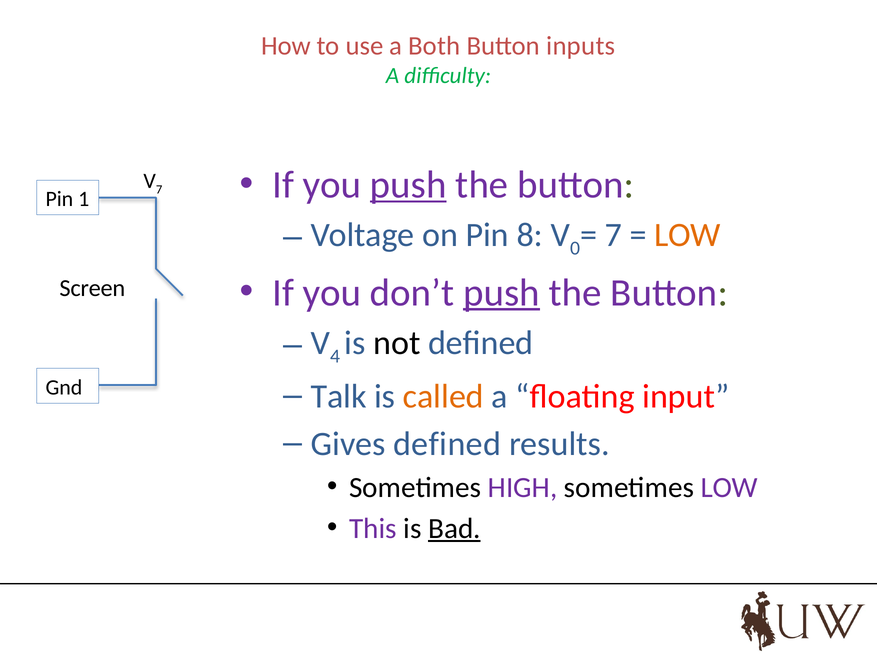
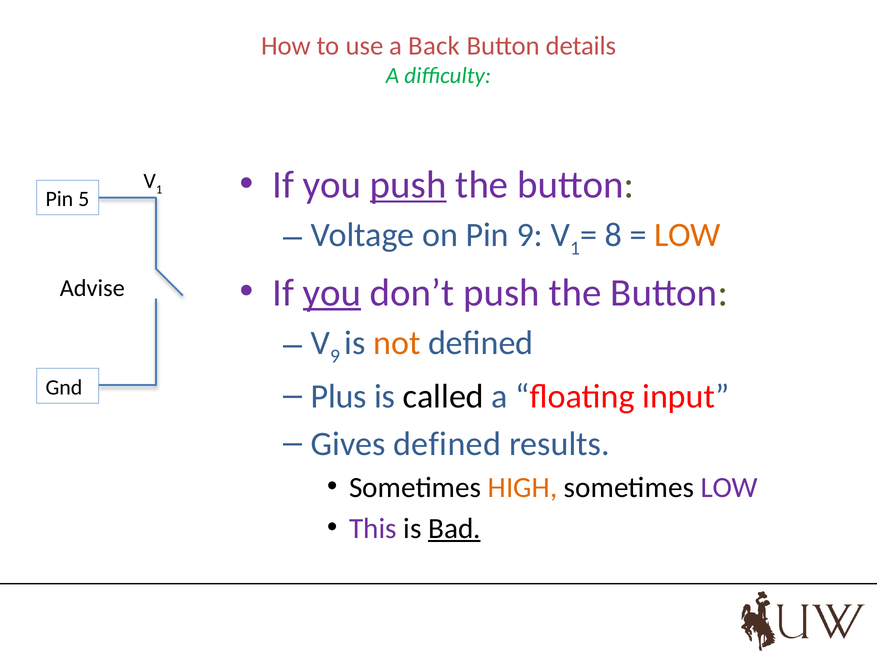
Both: Both -> Back
inputs: inputs -> details
7 at (159, 190): 7 -> 1
1: 1 -> 5
Pin 8: 8 -> 9
0 at (575, 248): 0 -> 1
7 at (613, 235): 7 -> 8
you at (332, 293) underline: none -> present
push at (501, 293) underline: present -> none
Screen: Screen -> Advise
4 at (335, 356): 4 -> 9
not colour: black -> orange
Talk: Talk -> Plus
called colour: orange -> black
HIGH colour: purple -> orange
